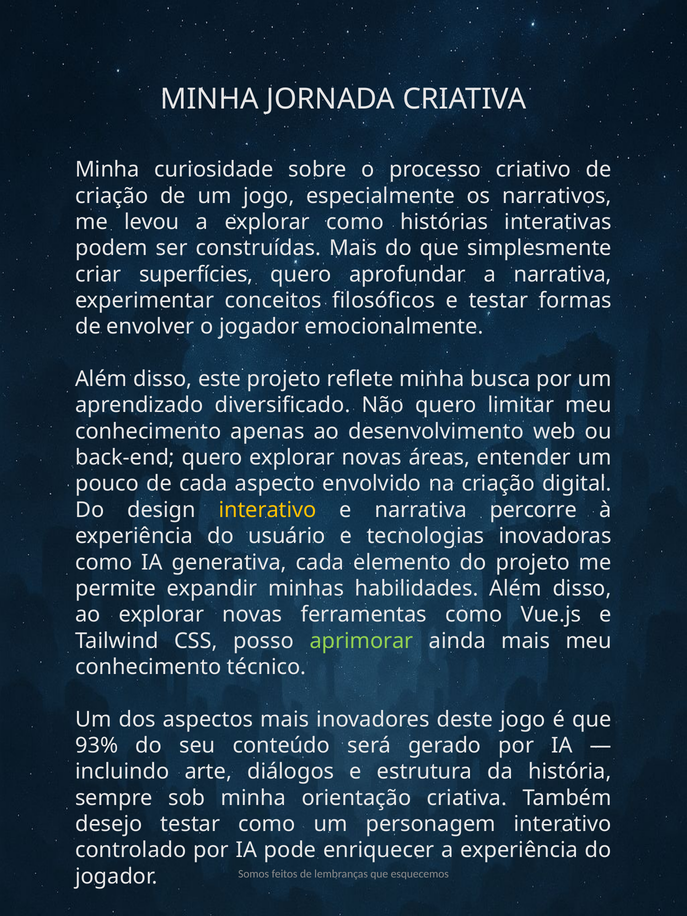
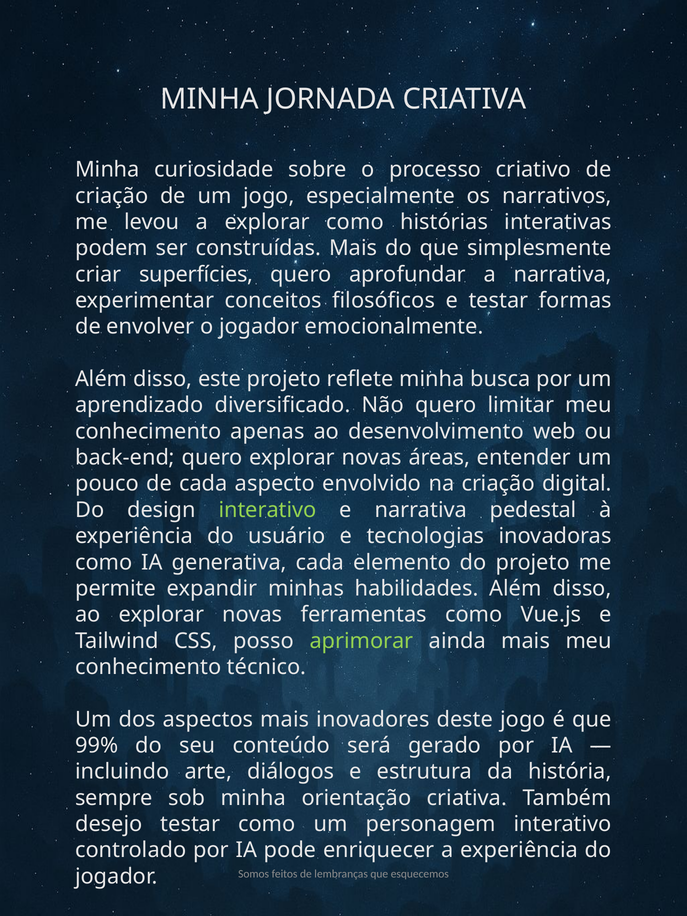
interativo at (268, 510) colour: yellow -> light green
percorre: percorre -> pedestal
93%: 93% -> 99%
